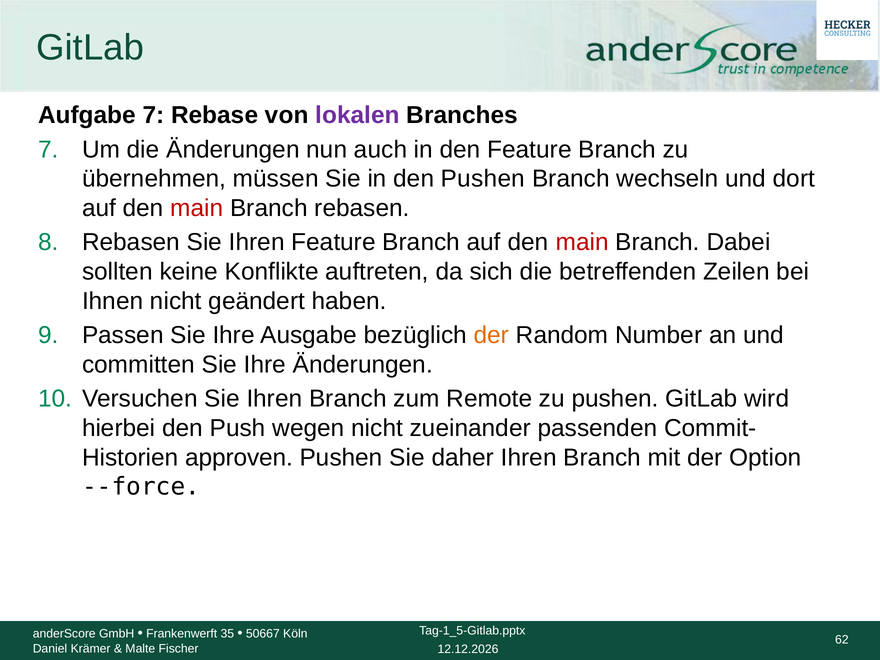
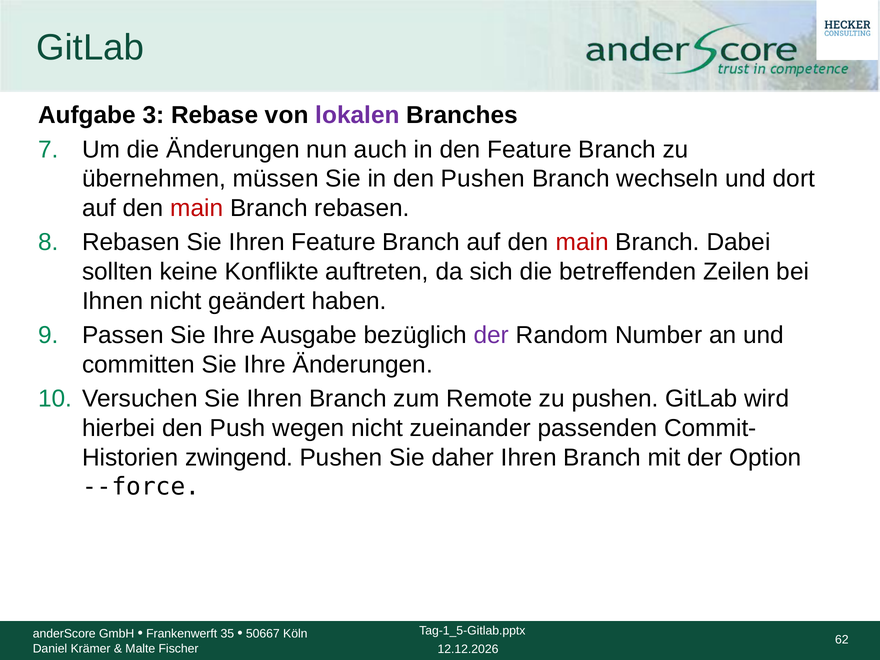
Aufgabe 7: 7 -> 3
der at (491, 335) colour: orange -> purple
approven: approven -> zwingend
